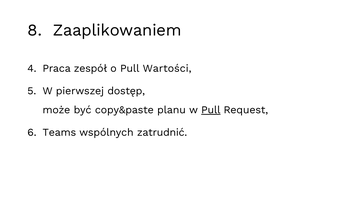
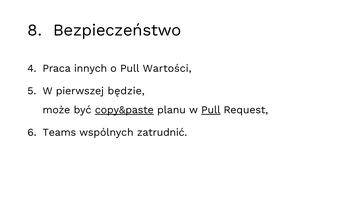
Zaaplikowaniem: Zaaplikowaniem -> Bezpieczeństwo
zespół: zespół -> innych
dostęp: dostęp -> będzie
copy&paste underline: none -> present
